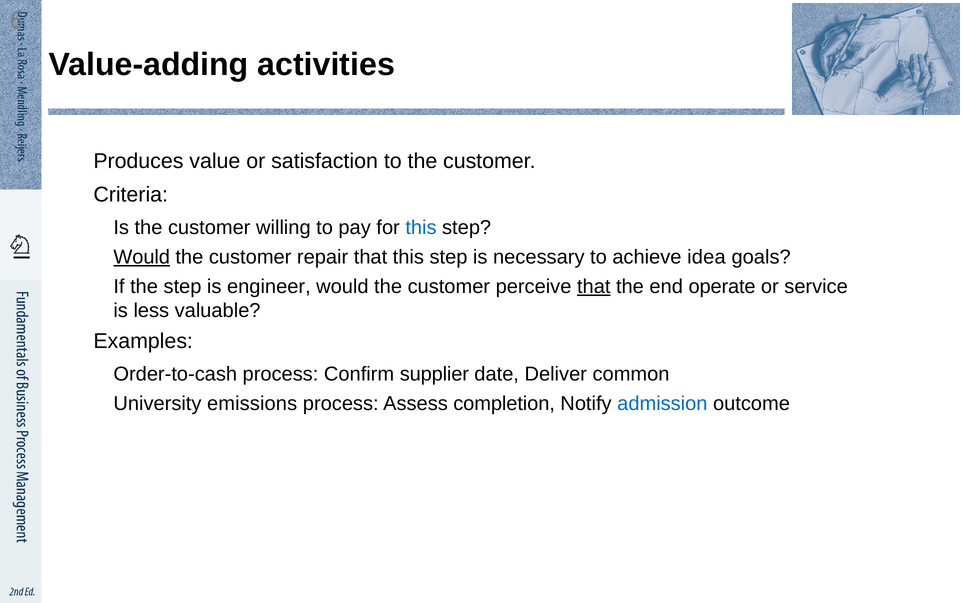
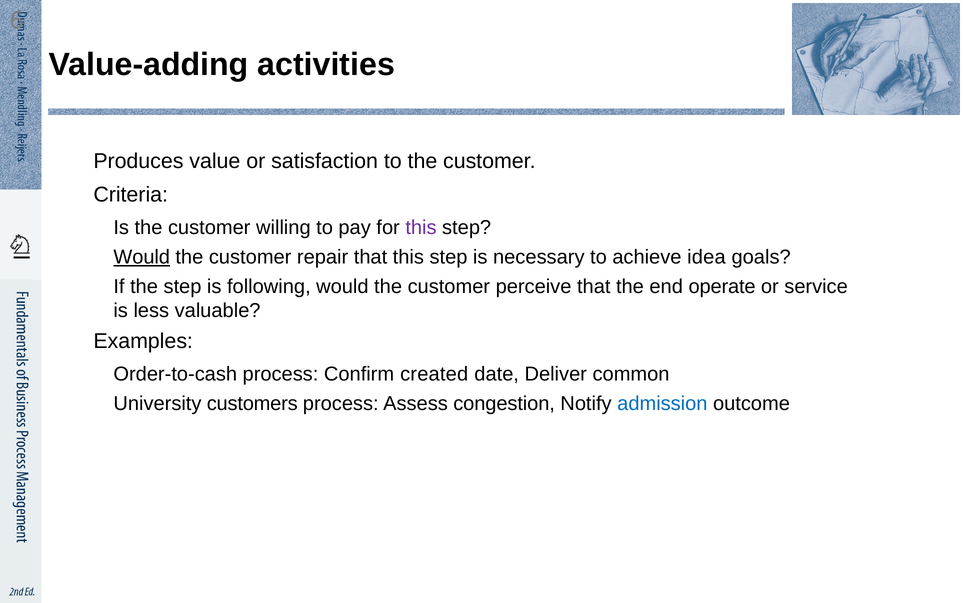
this at (421, 227) colour: blue -> purple
engineer: engineer -> following
that at (594, 286) underline: present -> none
supplier: supplier -> created
emissions: emissions -> customers
completion: completion -> congestion
